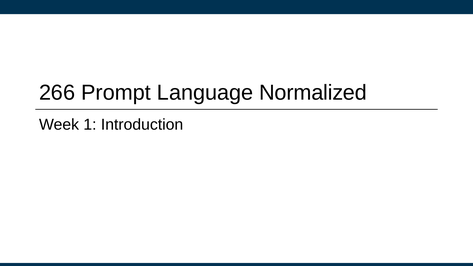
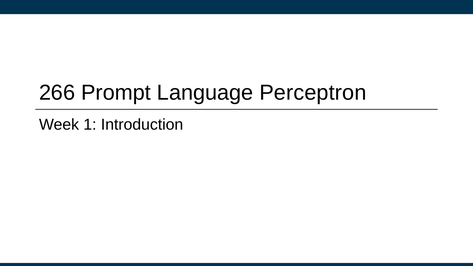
Normalized: Normalized -> Perceptron
